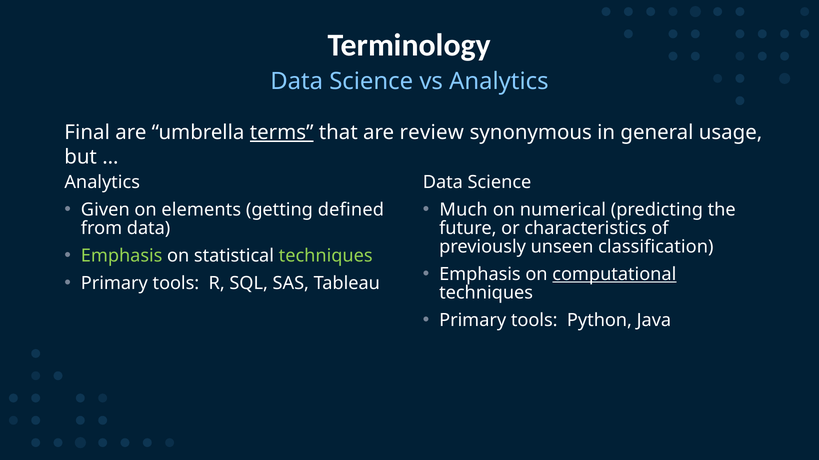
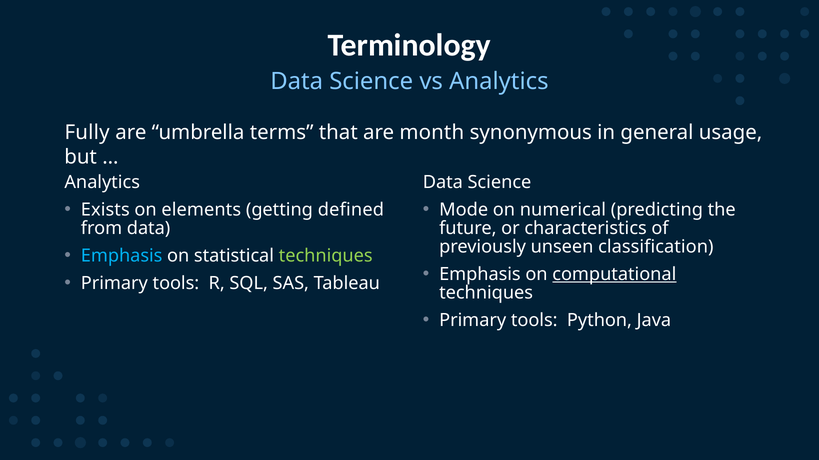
Final: Final -> Fully
terms underline: present -> none
review: review -> month
Given: Given -> Exists
Much: Much -> Mode
Emphasis at (122, 256) colour: light green -> light blue
